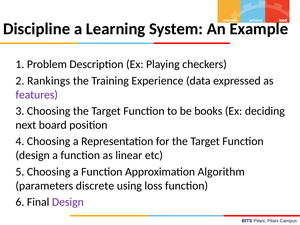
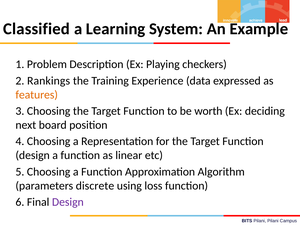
Discipline: Discipline -> Classified
features colour: purple -> orange
books: books -> worth
